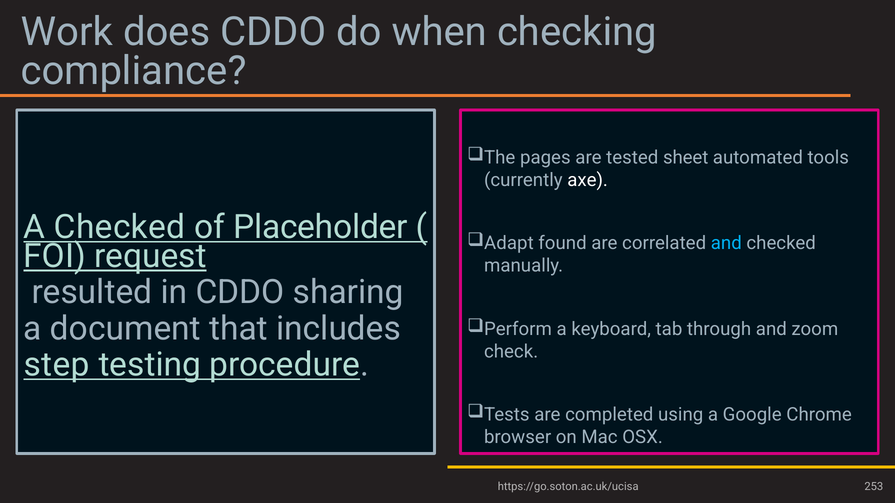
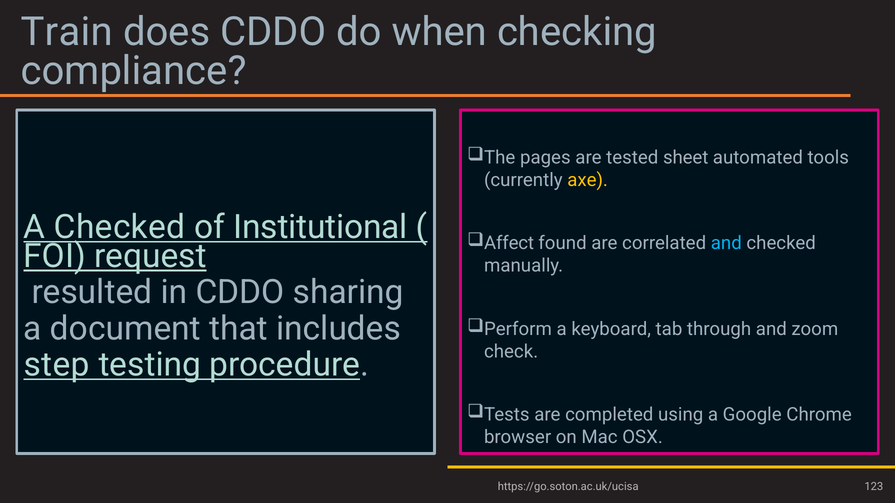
Work: Work -> Train
axe colour: white -> yellow
Placeholder: Placeholder -> Institutional
Adapt: Adapt -> Affect
253: 253 -> 123
